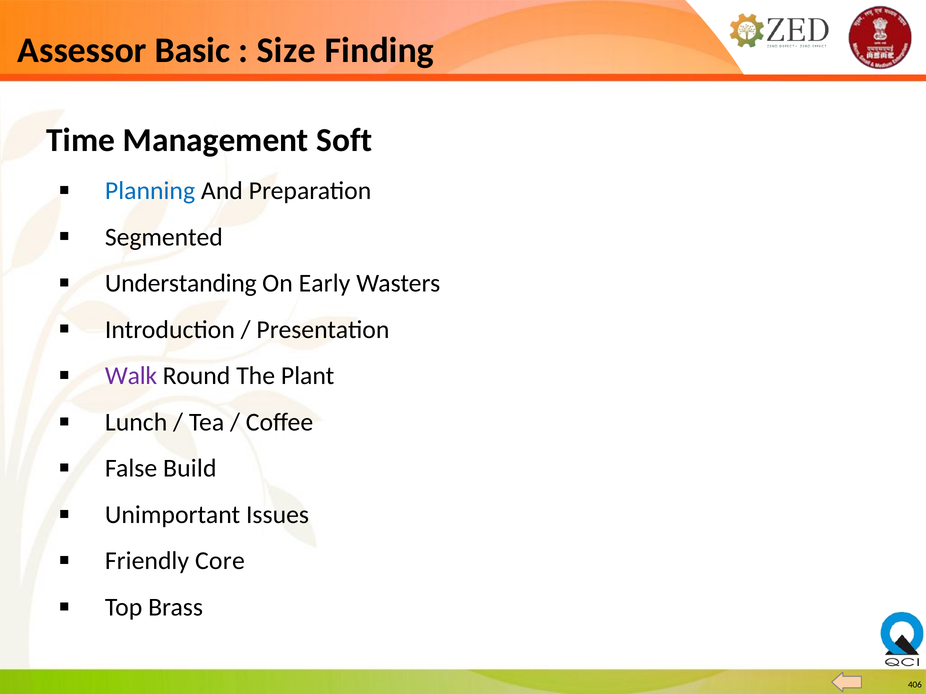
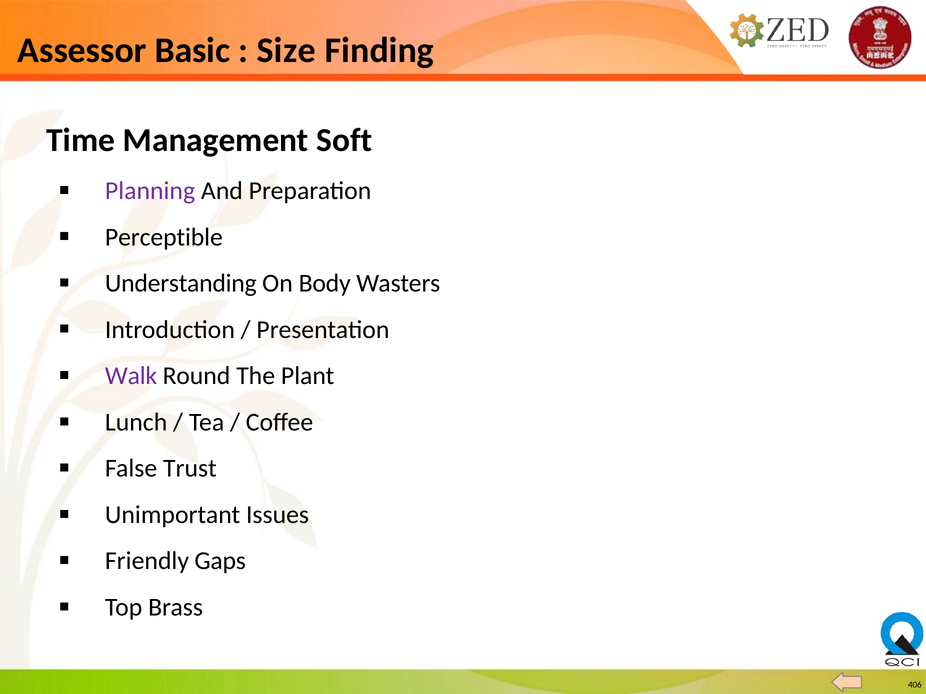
Planning colour: blue -> purple
Segmented: Segmented -> Perceptible
Early: Early -> Body
Build: Build -> Trust
Core: Core -> Gaps
